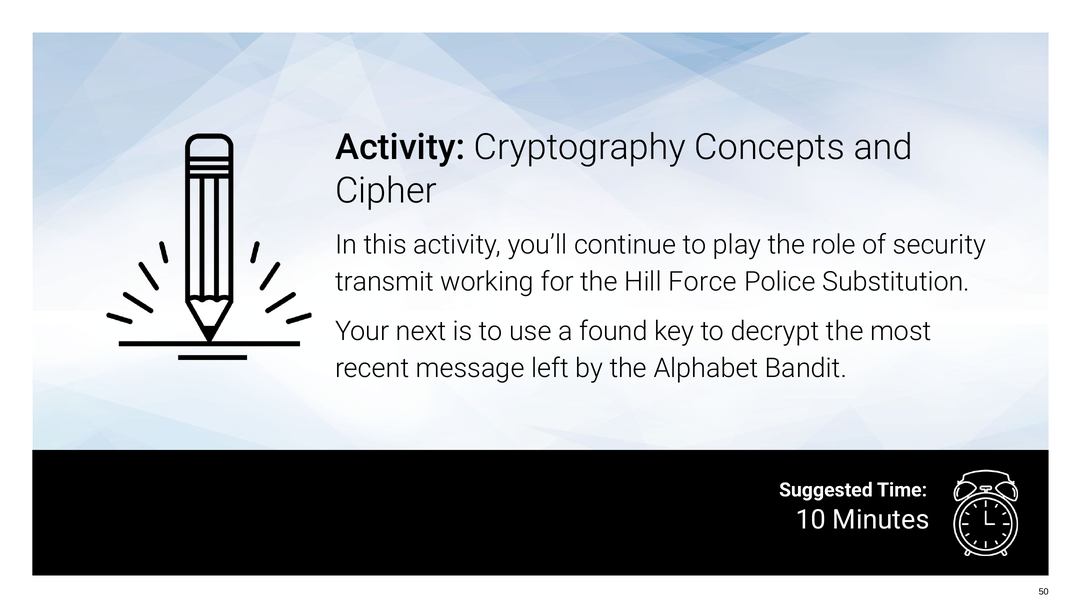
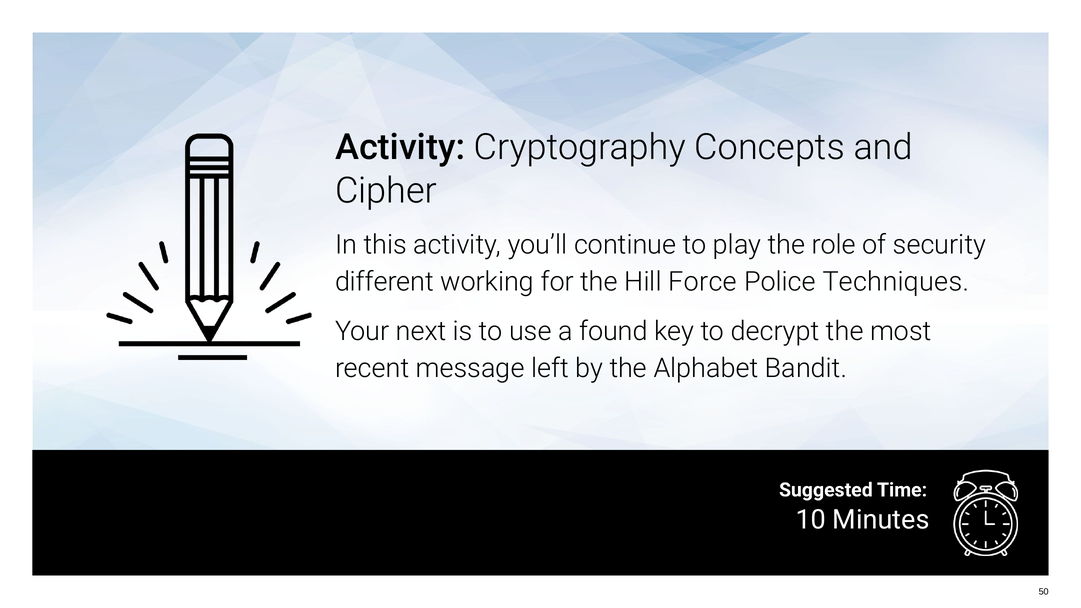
transmit: transmit -> different
Substitution: Substitution -> Techniques
